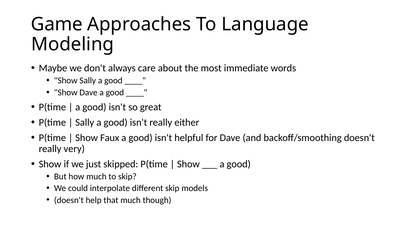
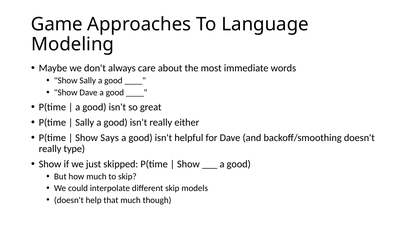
Faux: Faux -> Says
very: very -> type
